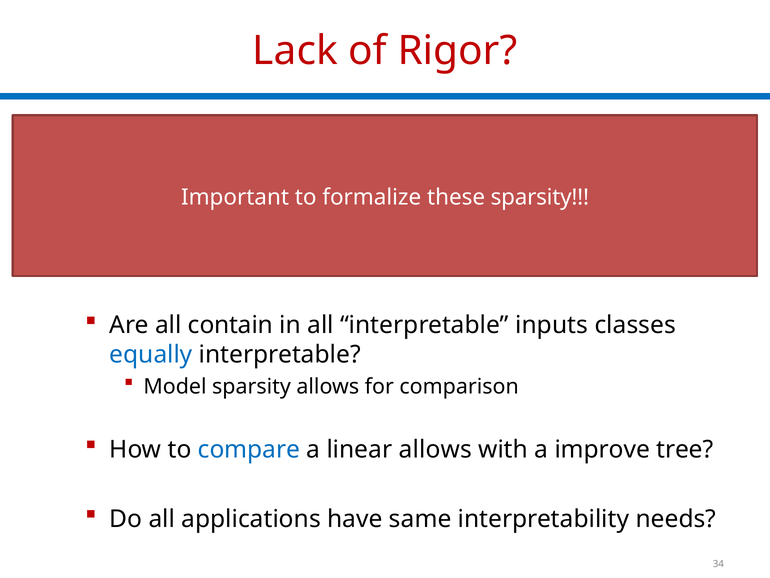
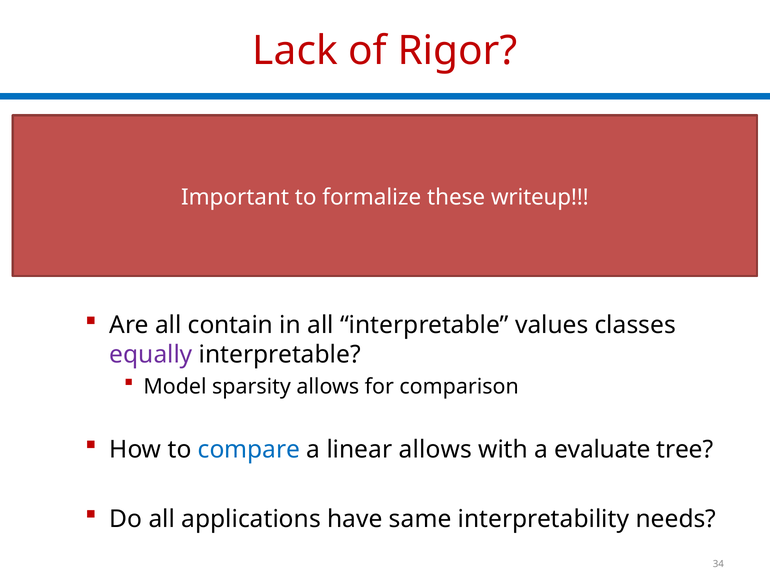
these sparsity: sparsity -> writeup
inputs: inputs -> values
equally colour: blue -> purple
improve: improve -> evaluate
